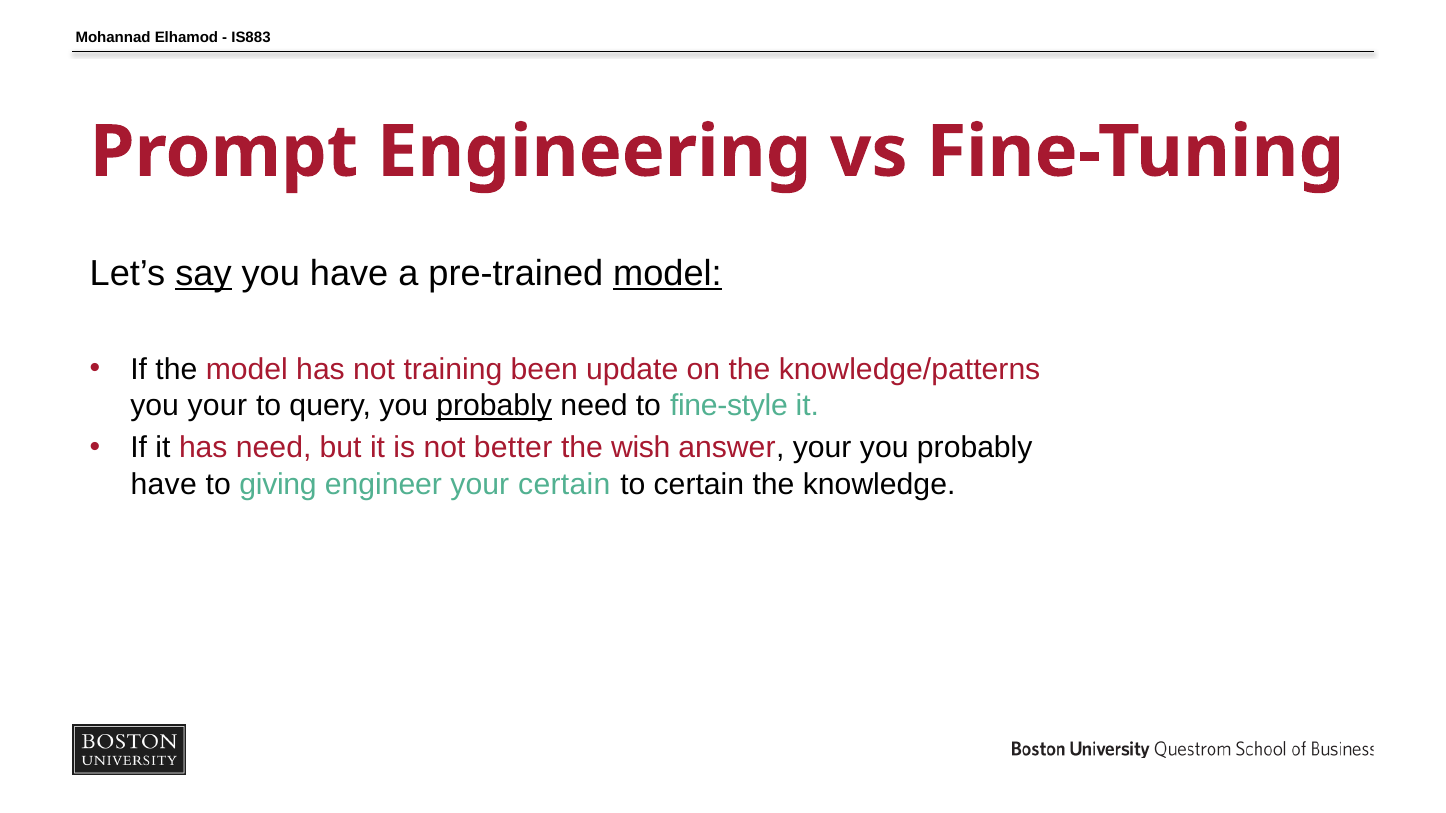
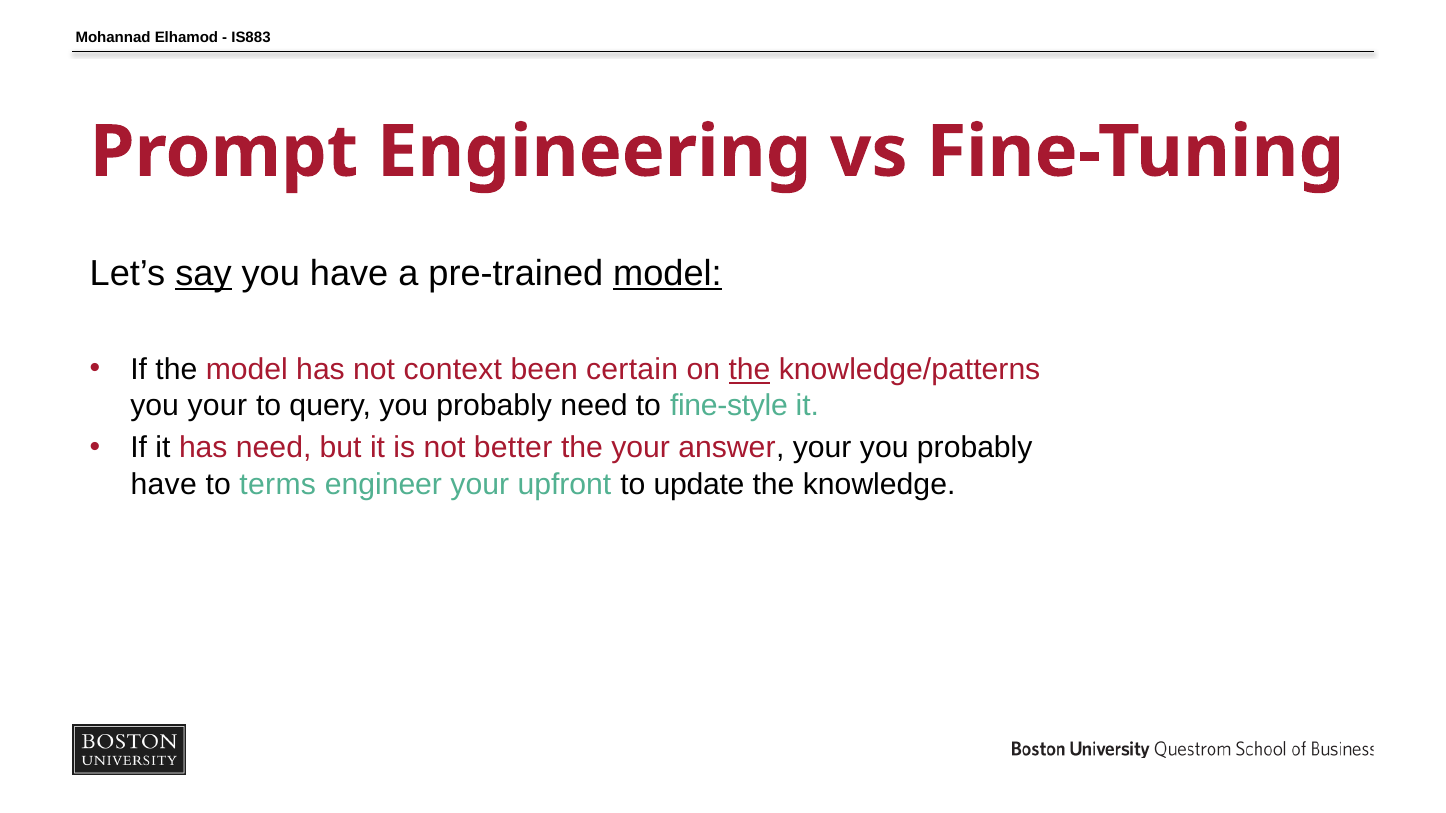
training: training -> context
update: update -> certain
the at (749, 370) underline: none -> present
probably at (494, 406) underline: present -> none
the wish: wish -> your
giving: giving -> terms
your certain: certain -> upfront
to certain: certain -> update
